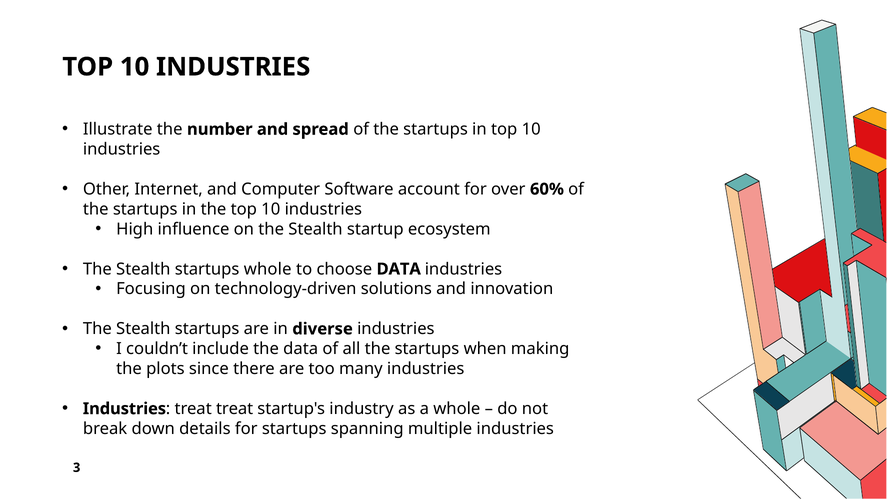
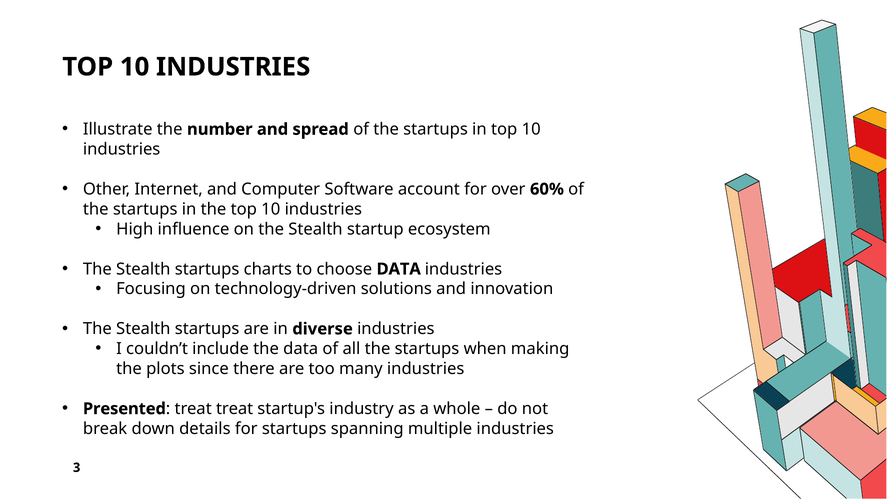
startups whole: whole -> charts
Industries at (124, 409): Industries -> Presented
